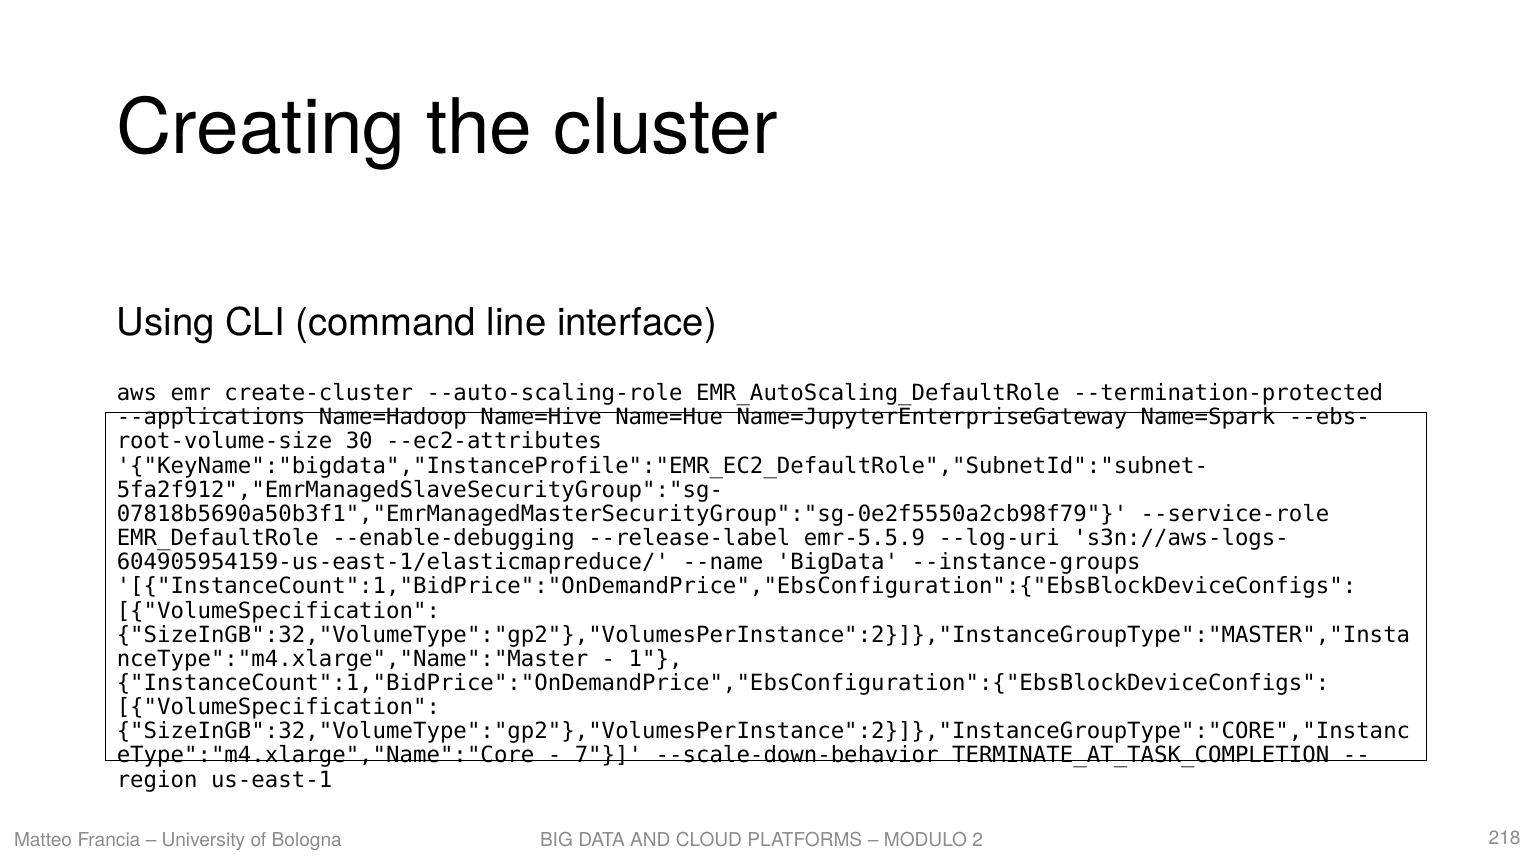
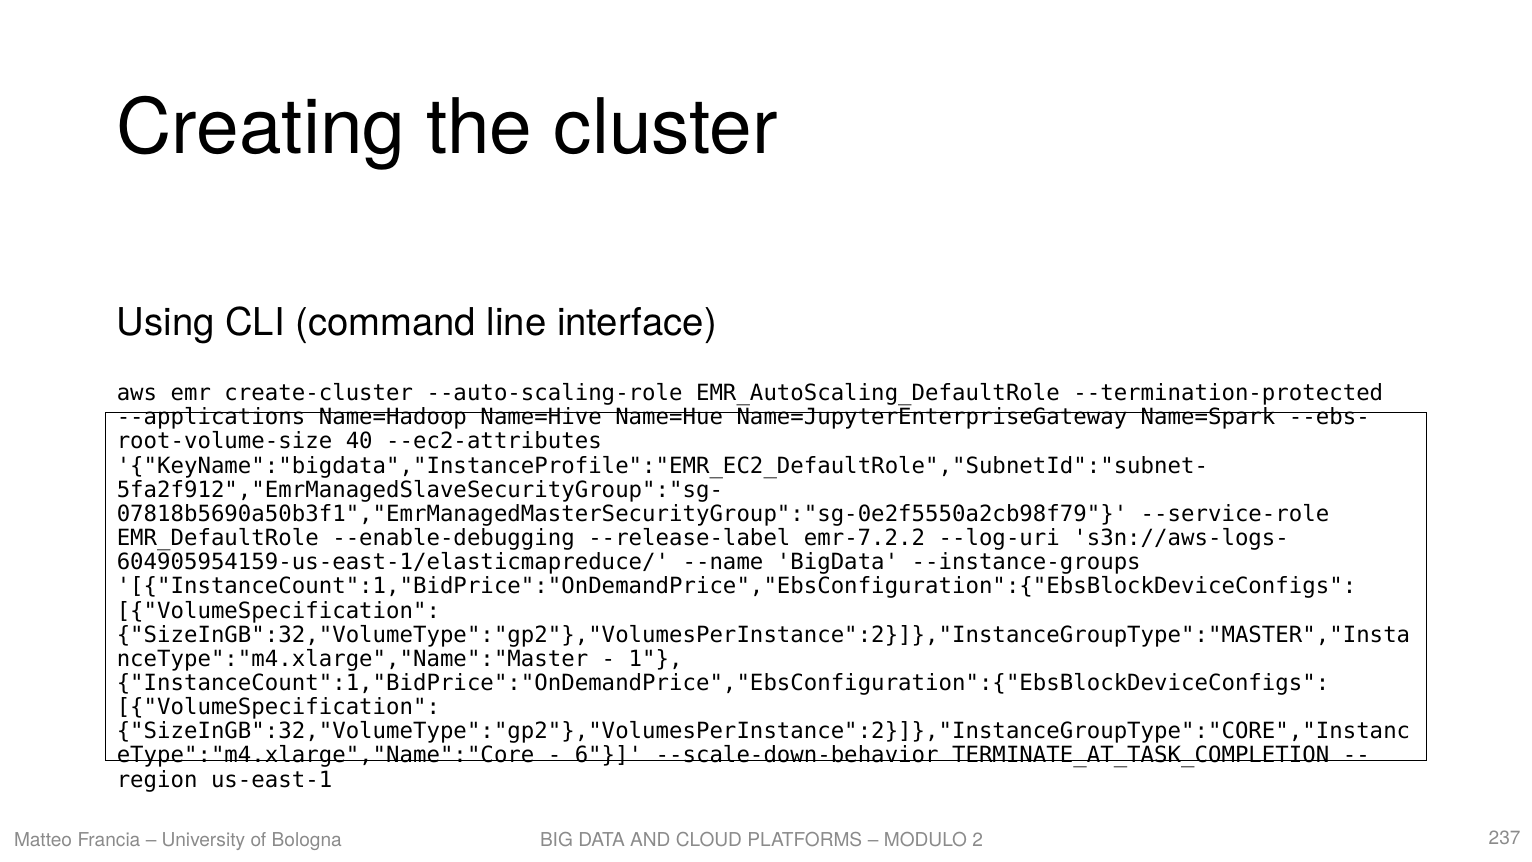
30: 30 -> 40
emr-5.5.9: emr-5.5.9 -> emr-7.2.2
7: 7 -> 6
218: 218 -> 237
